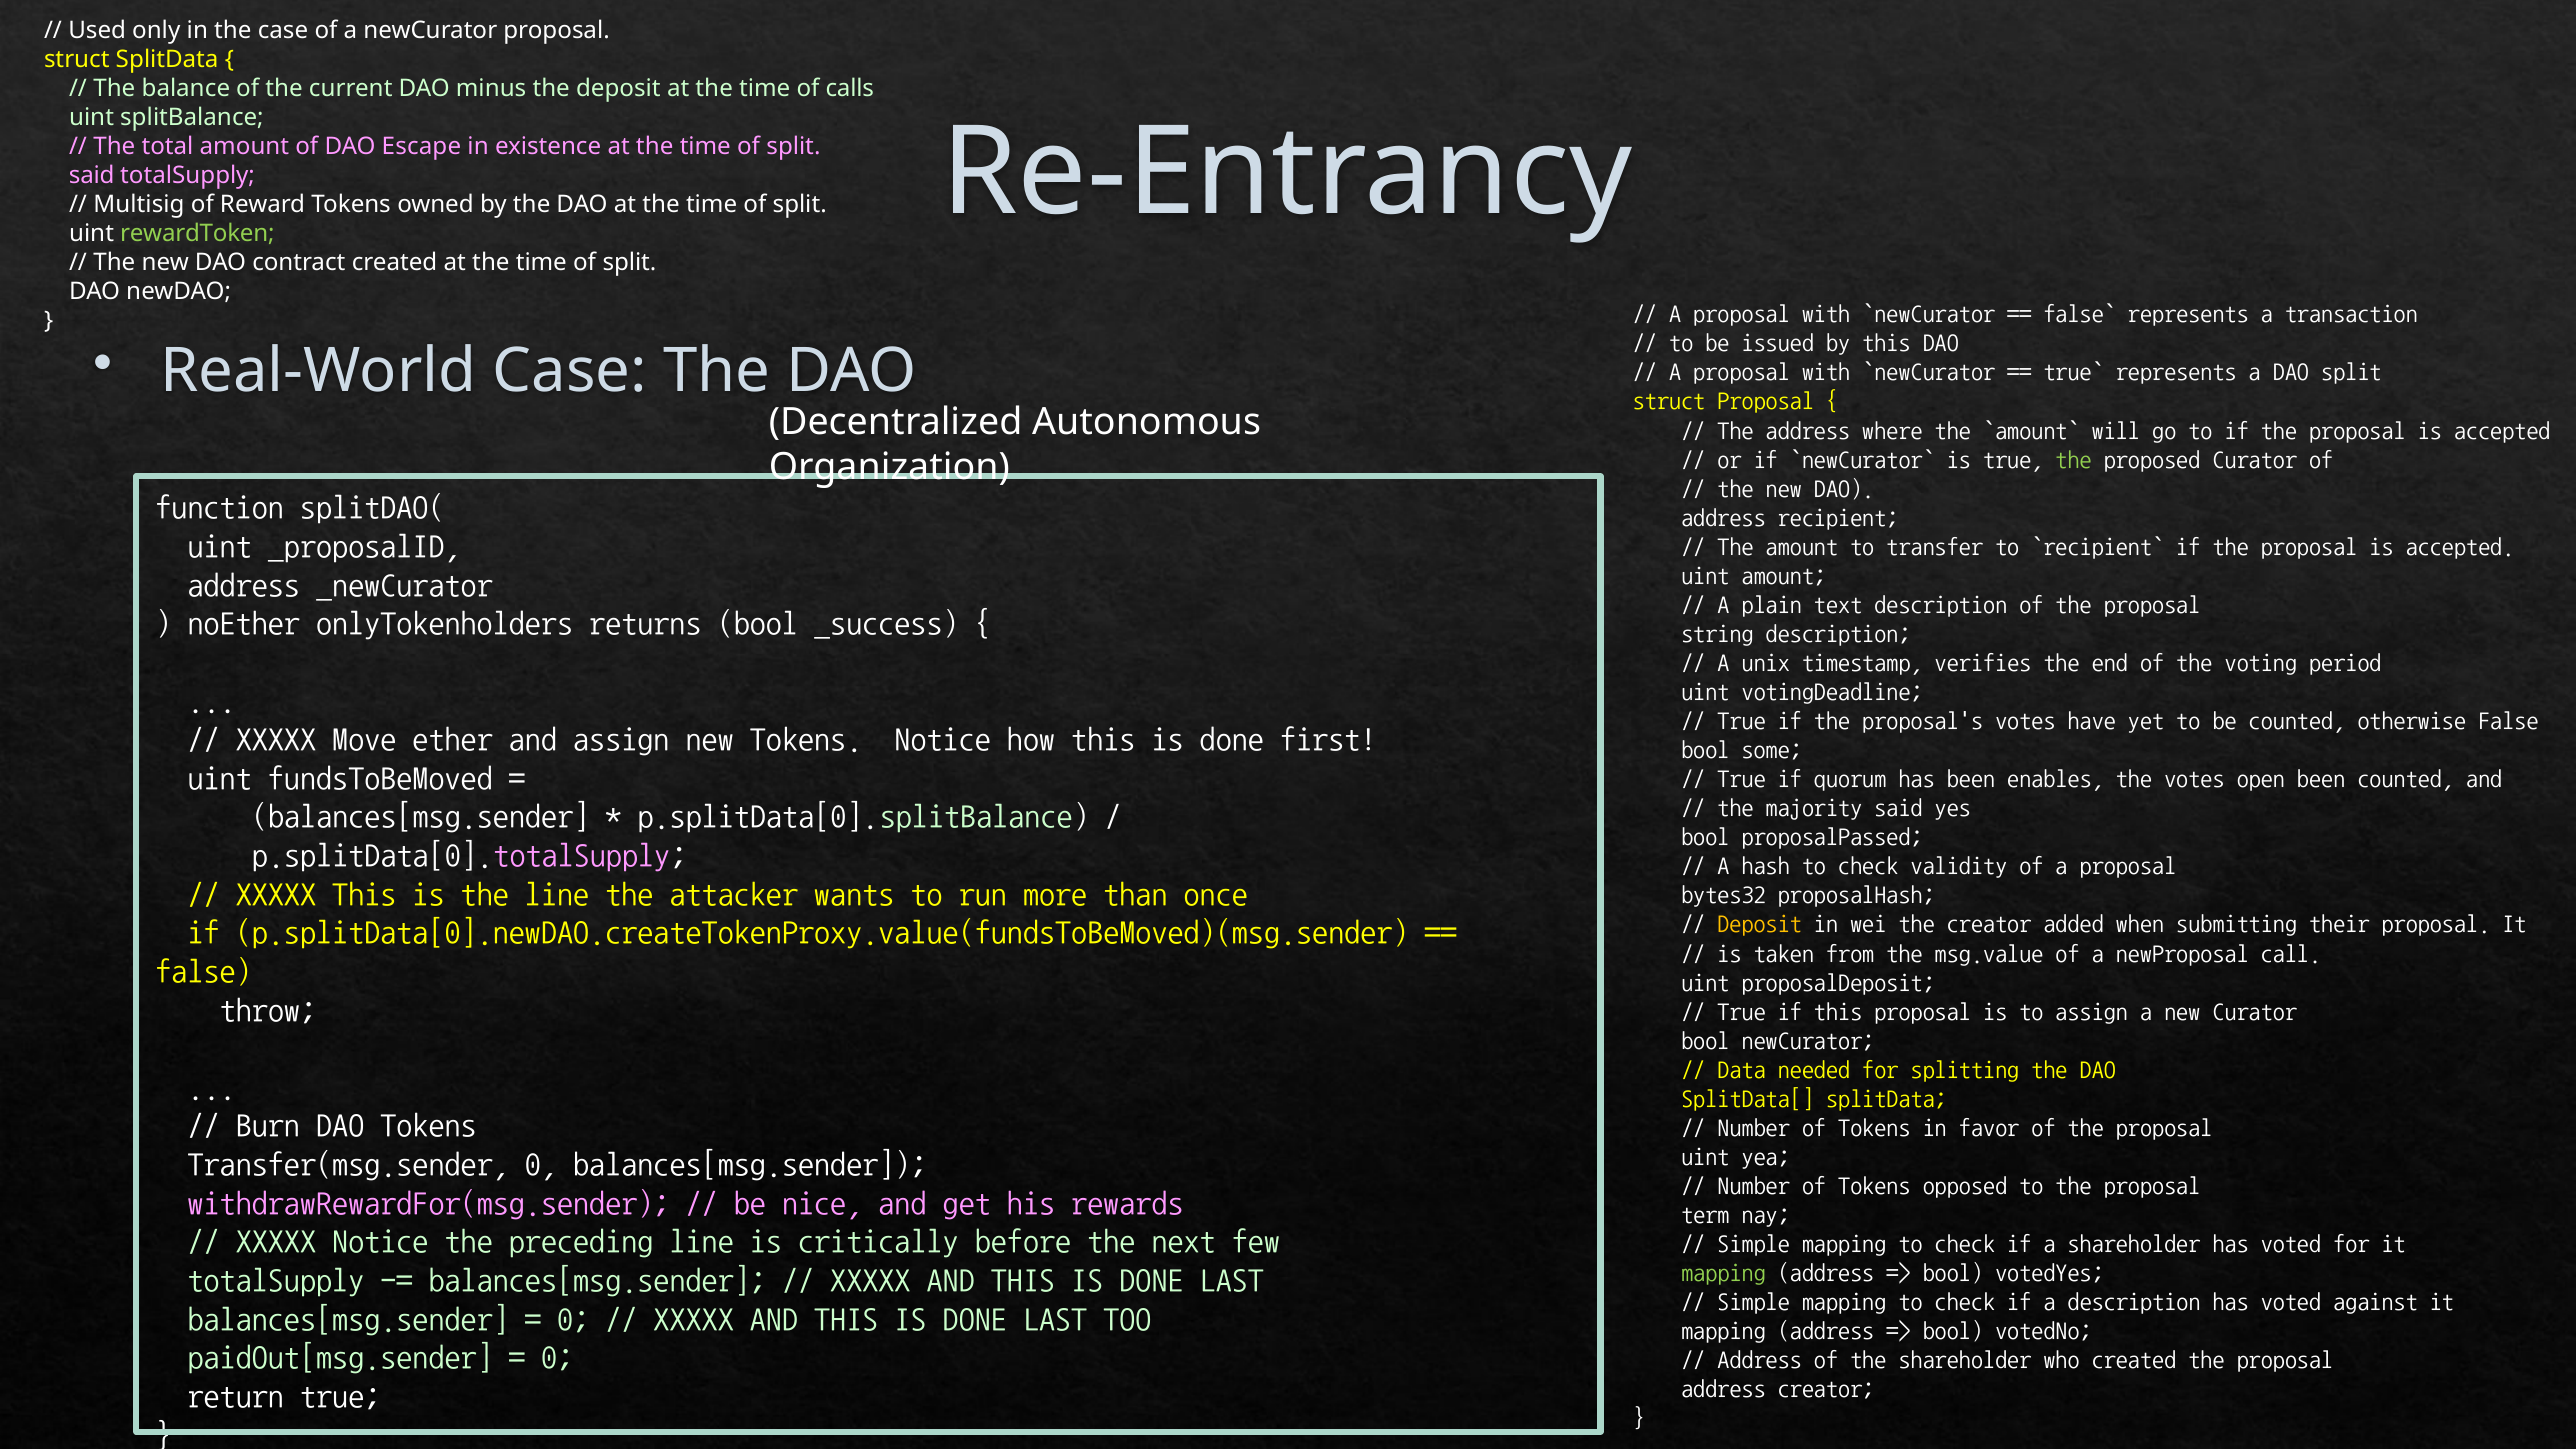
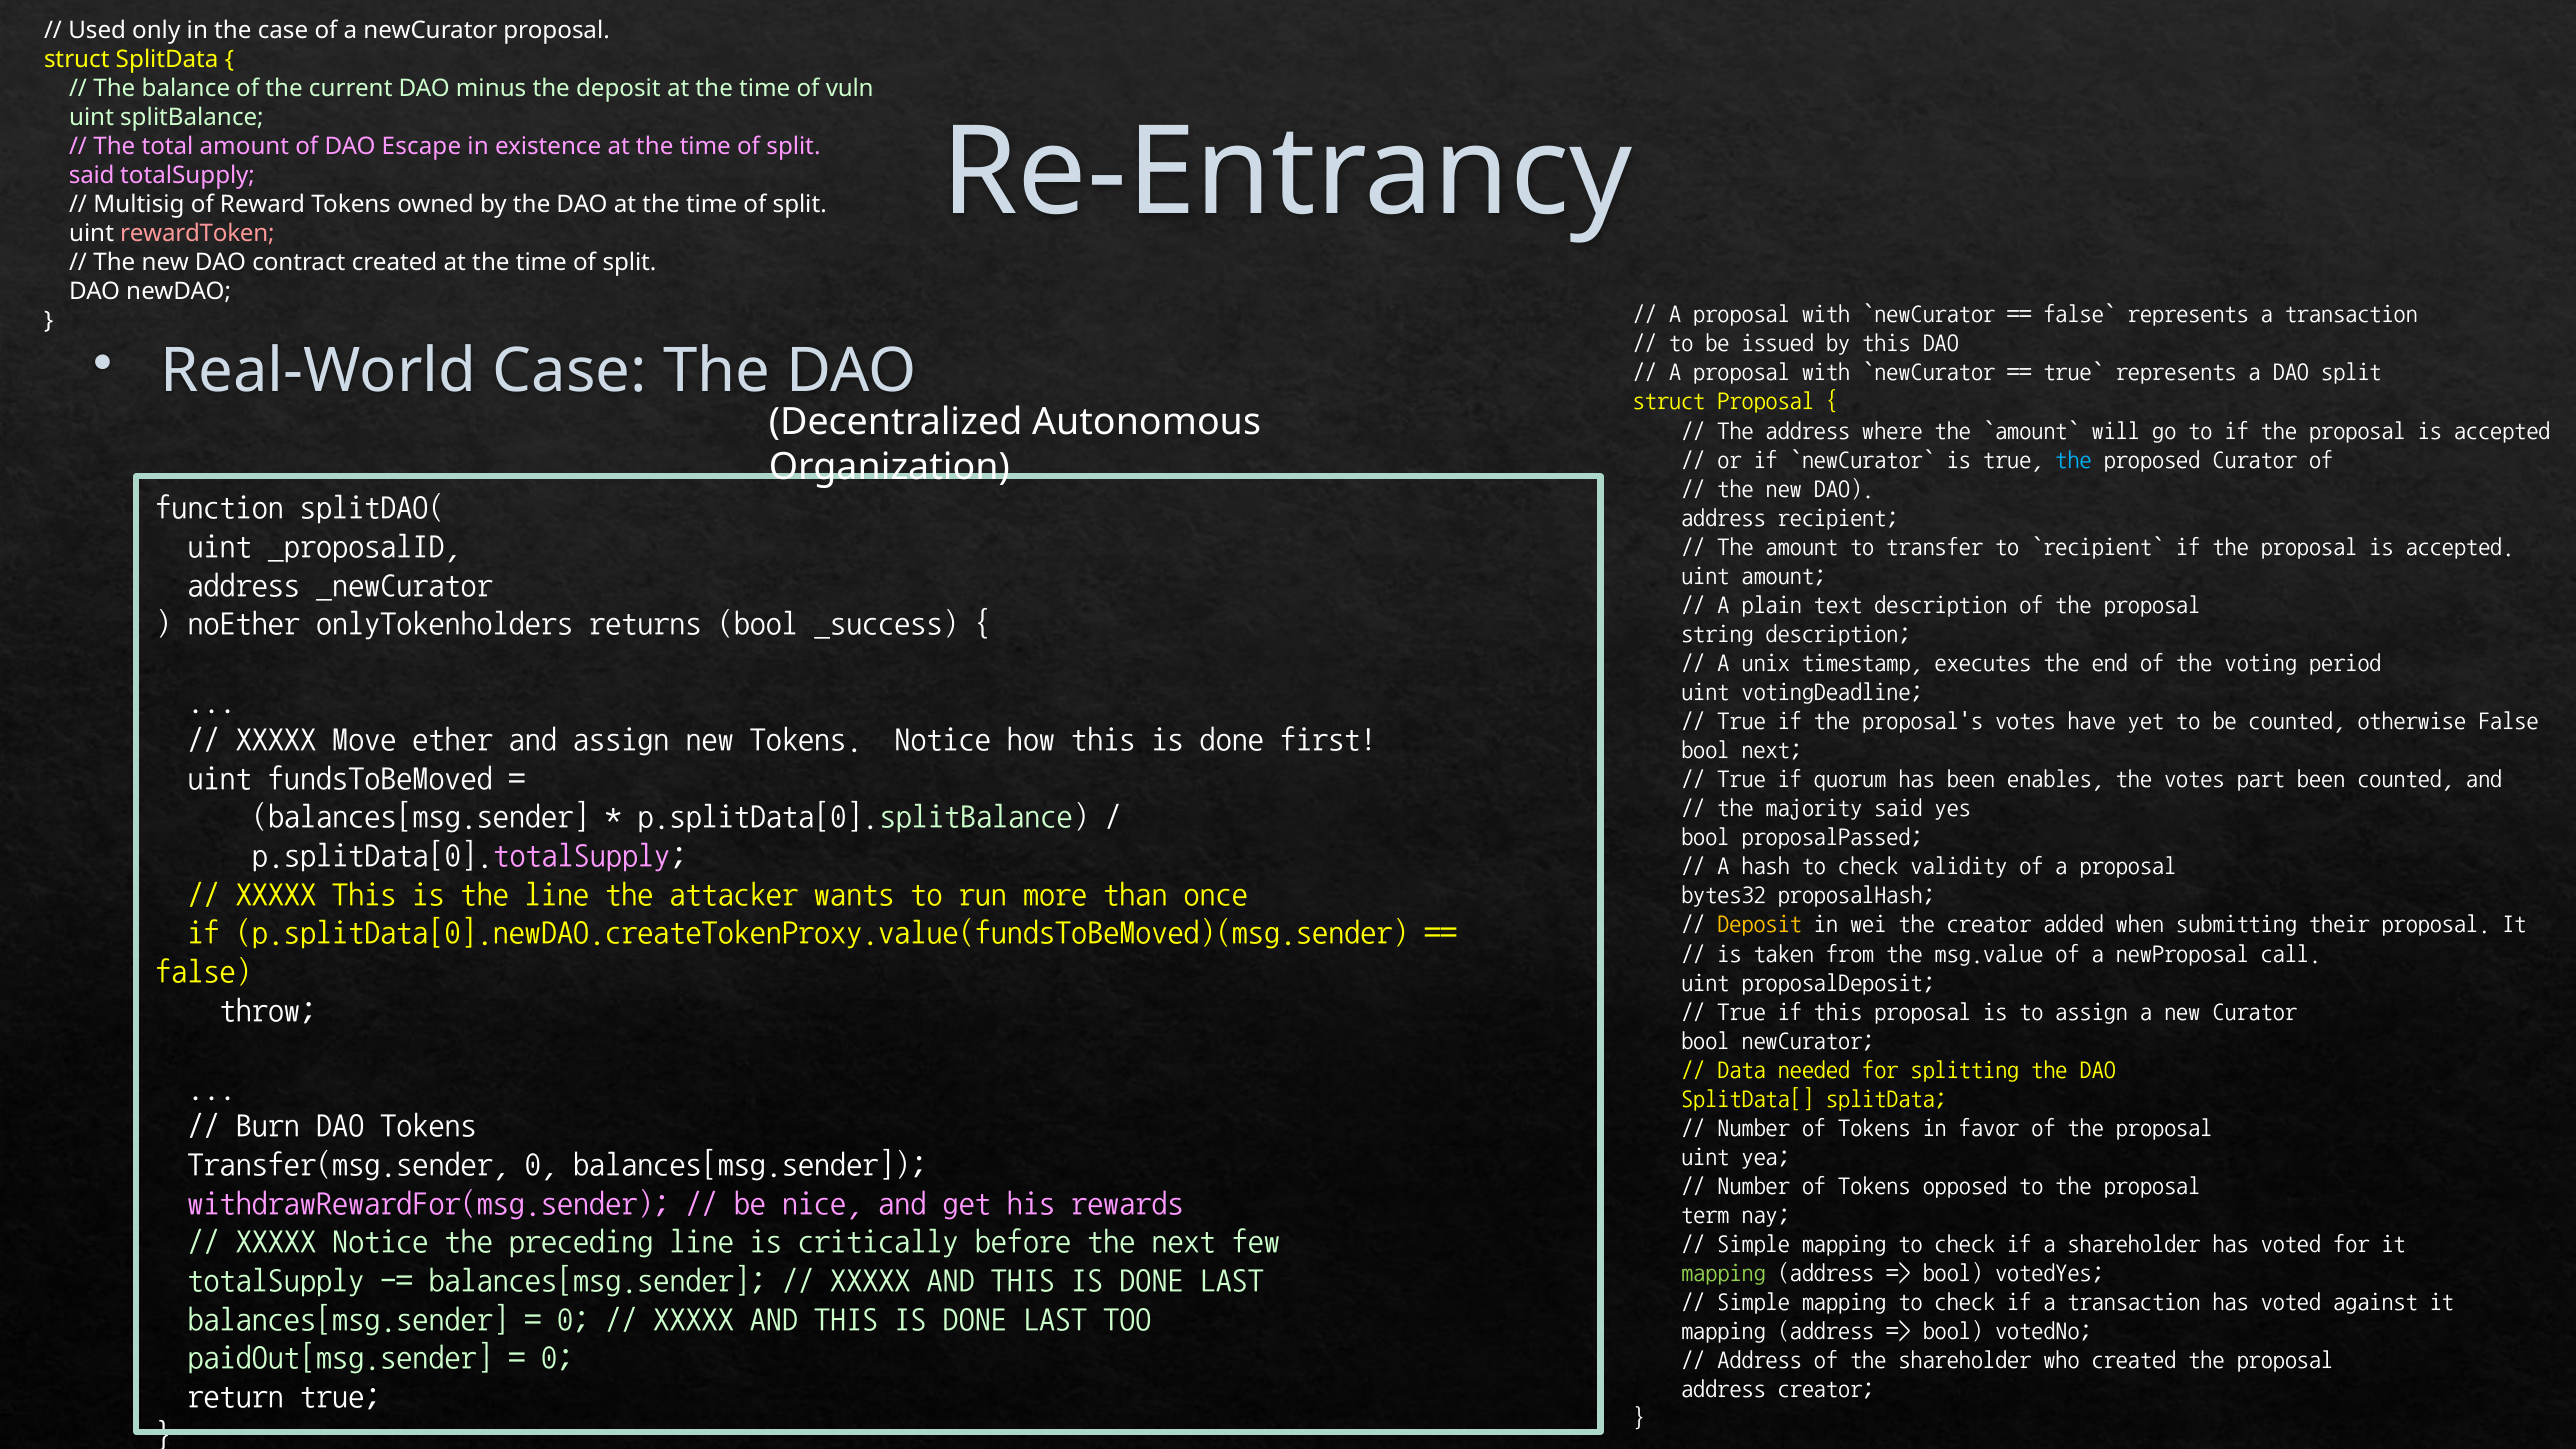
calls: calls -> vuln
rewardToken colour: light green -> pink
the at (2074, 459) colour: light green -> light blue
verifies: verifies -> executes
bool some: some -> next
open: open -> part
if a description: description -> transaction
